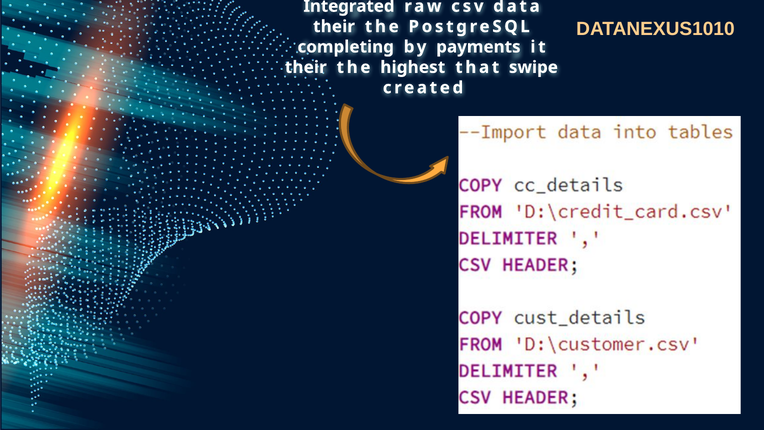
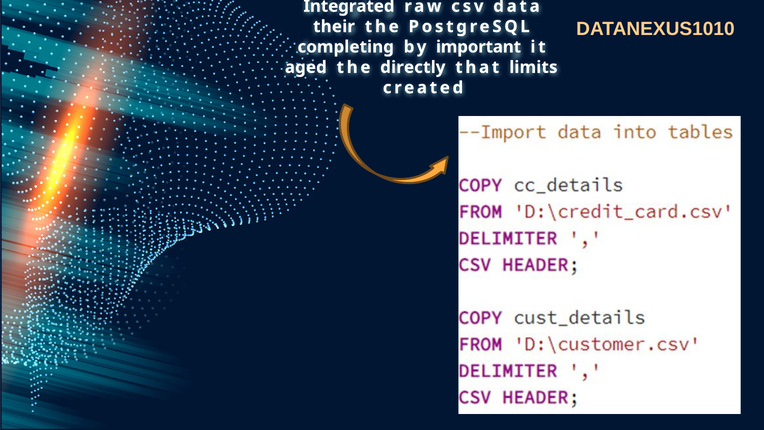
payments: payments -> important
their at (306, 67): their -> aged
highest: highest -> directly
swipe: swipe -> limits
